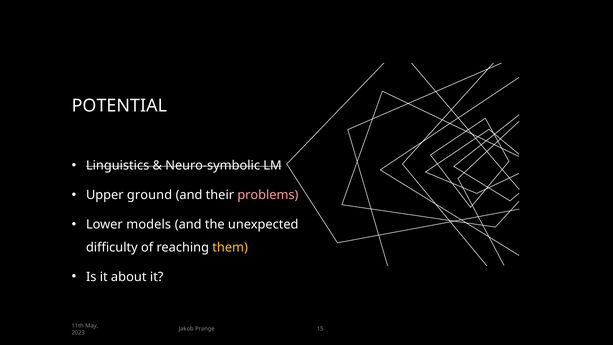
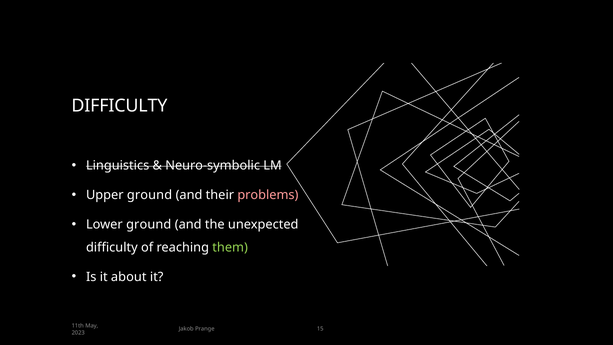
POTENTIAL at (119, 106): POTENTIAL -> DIFFICULTY
Lower models: models -> ground
them colour: yellow -> light green
